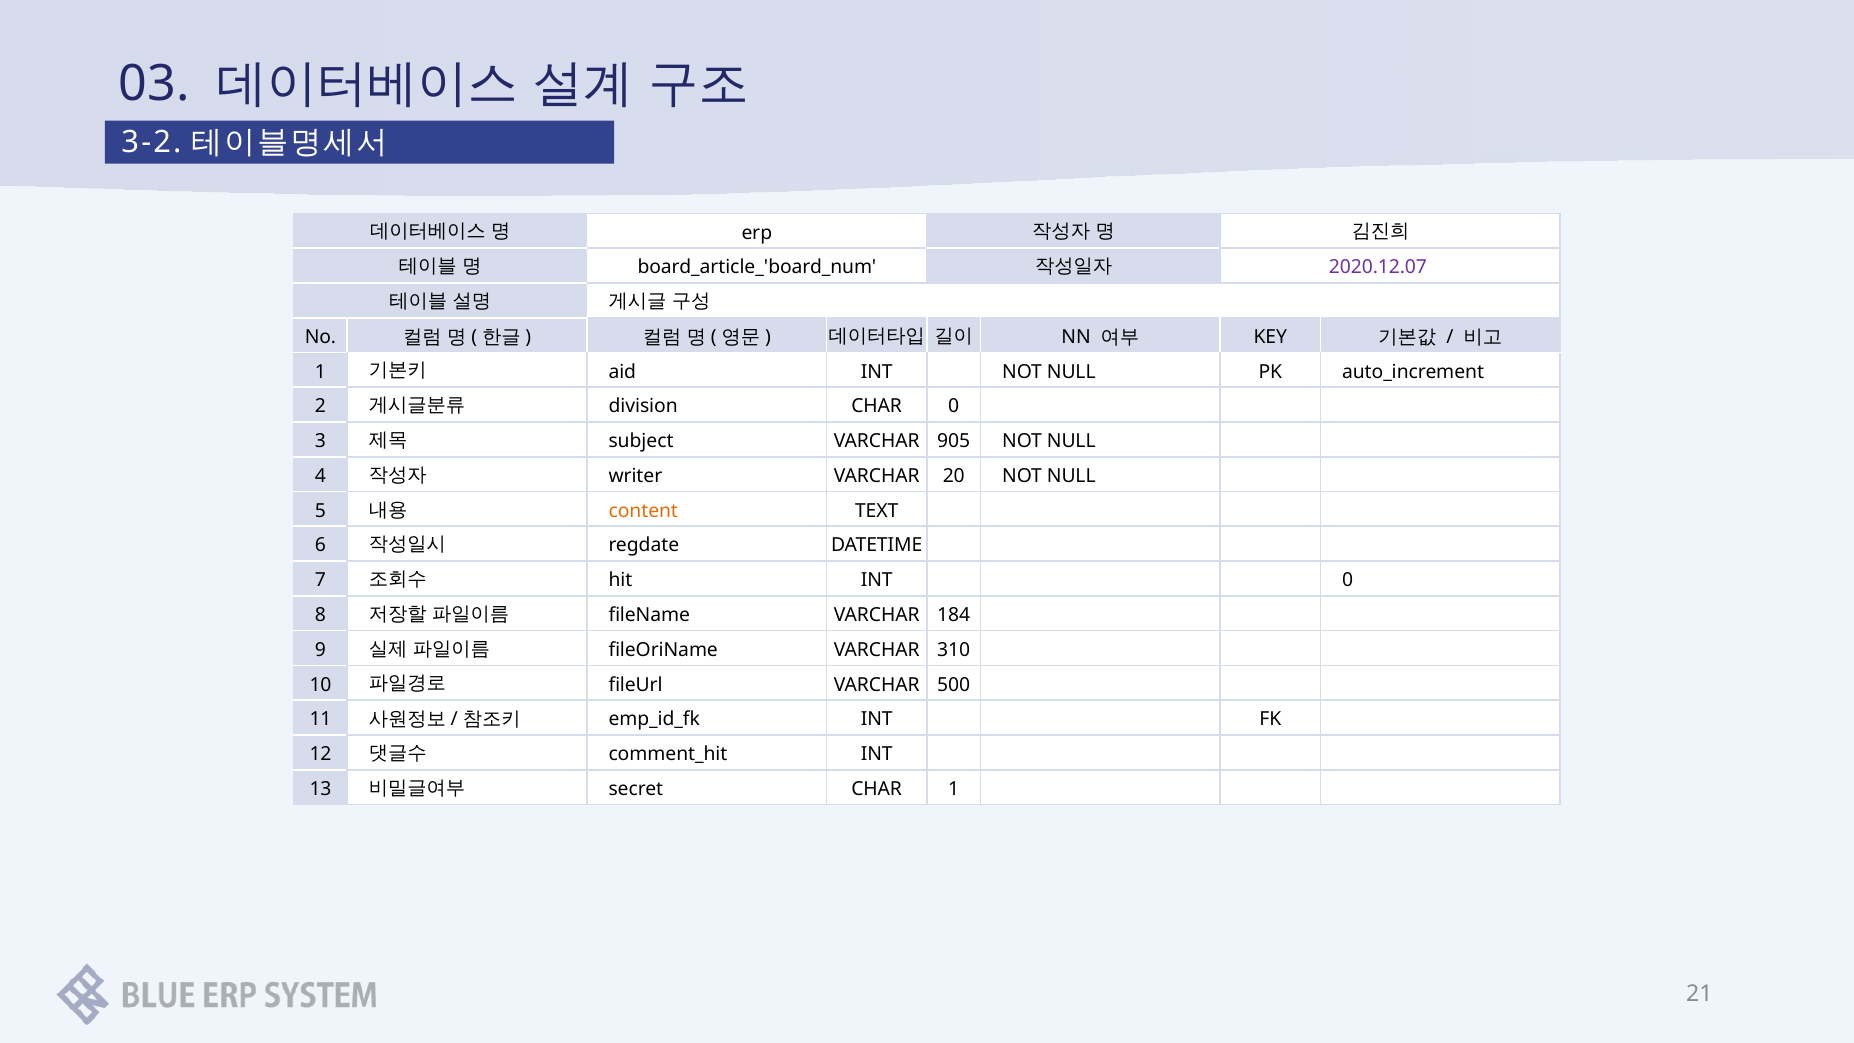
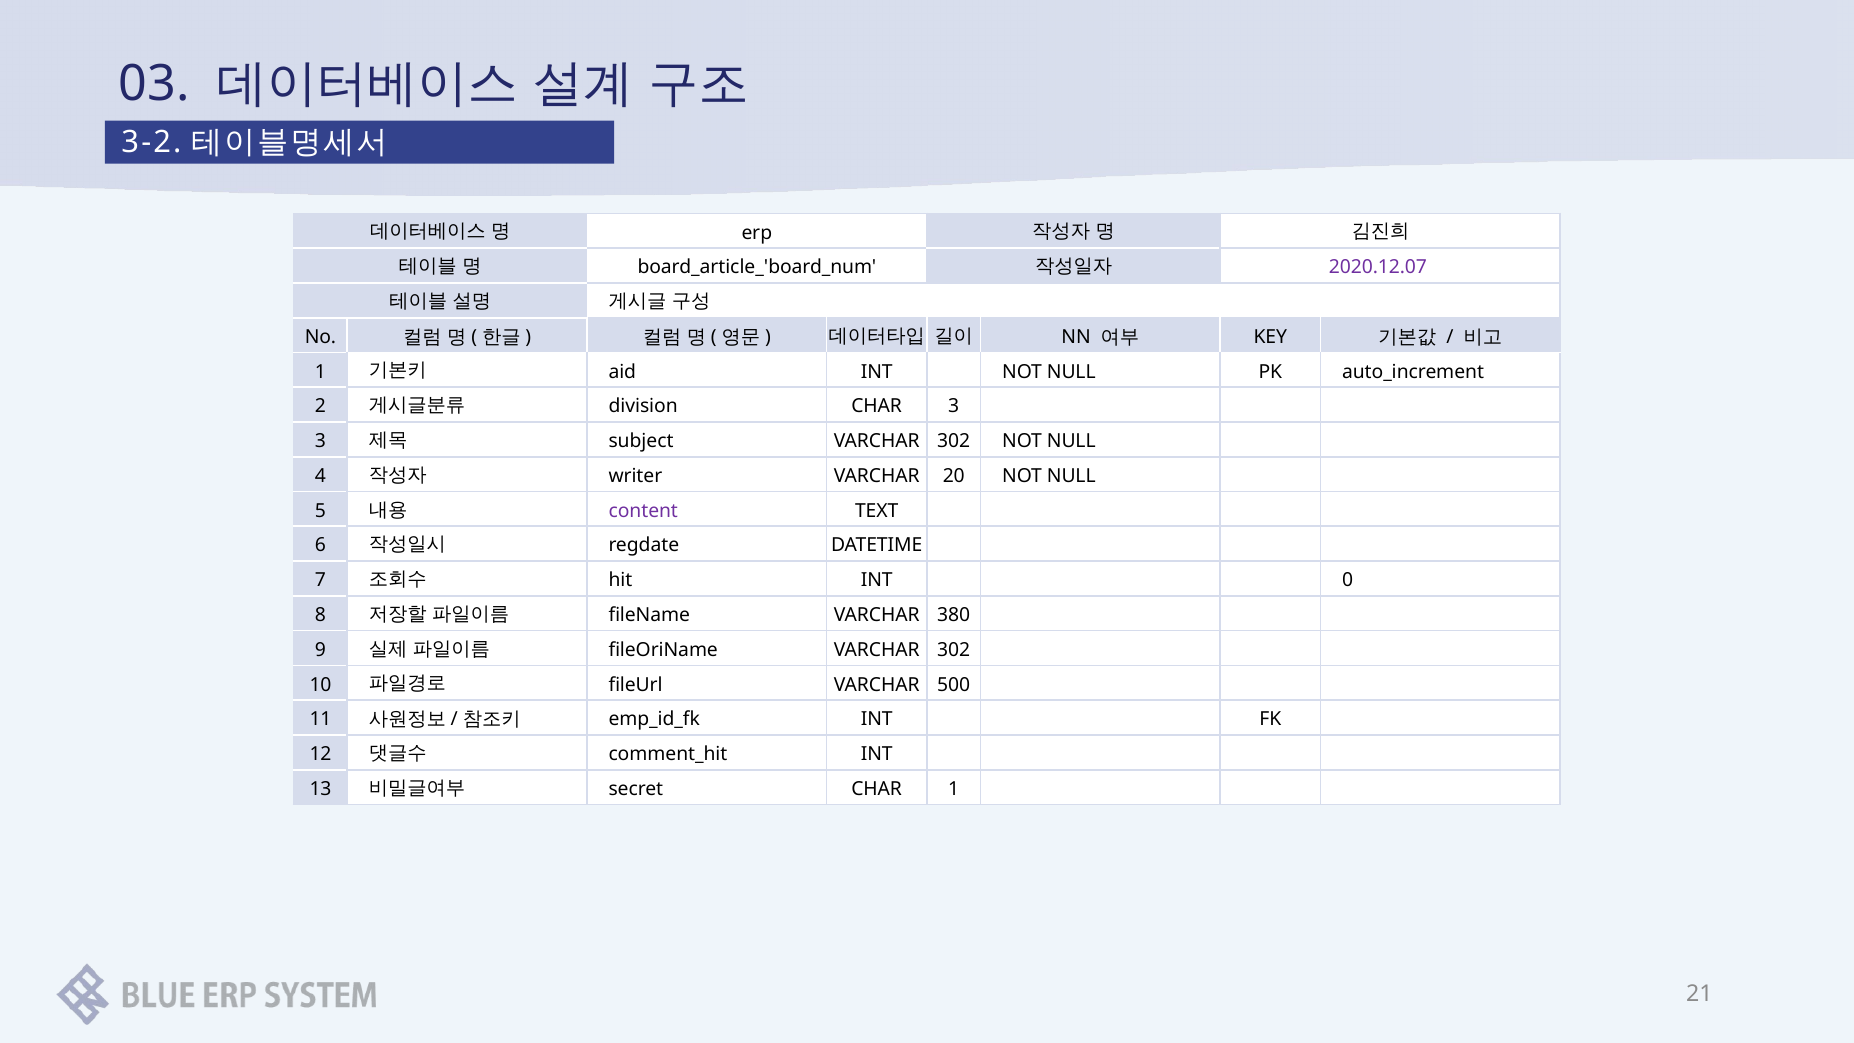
CHAR 0: 0 -> 3
subject VARCHAR 905: 905 -> 302
content colour: orange -> purple
184: 184 -> 380
fileOriName VARCHAR 310: 310 -> 302
